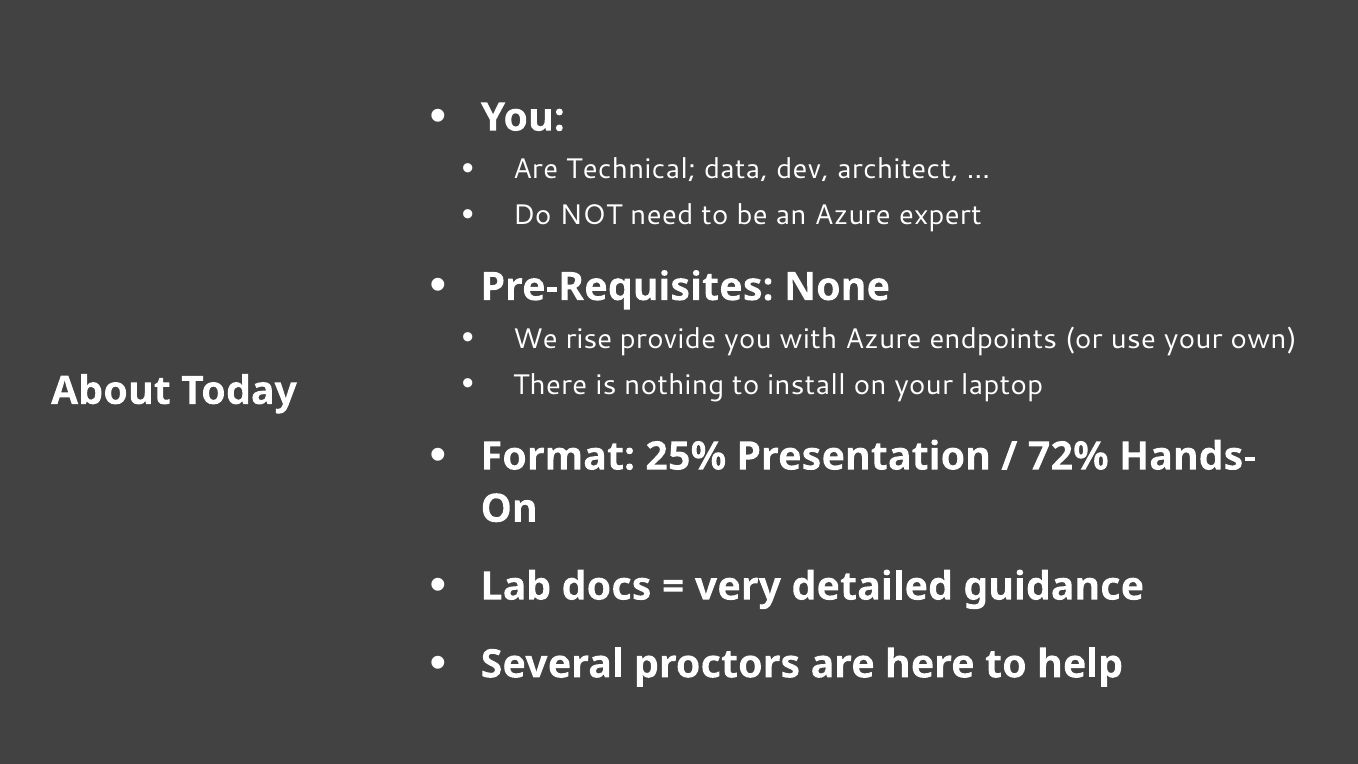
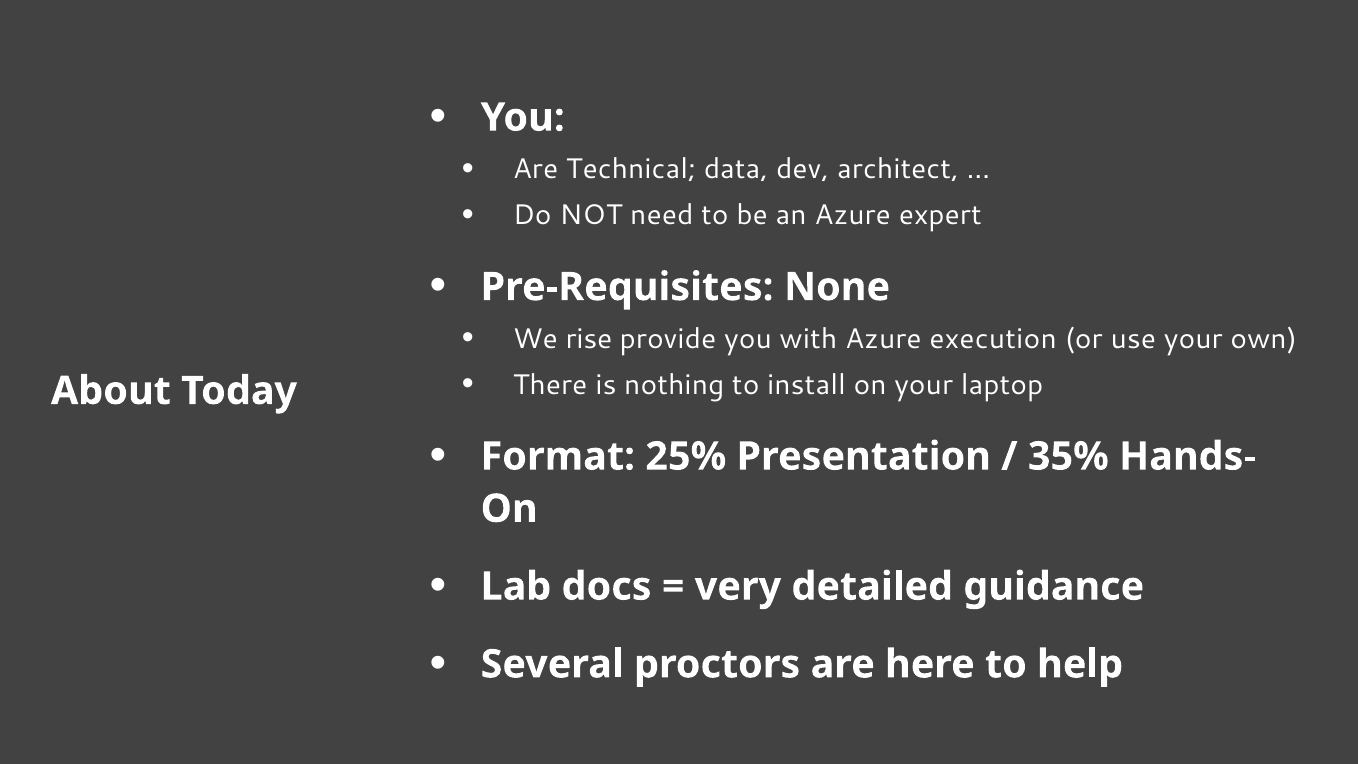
endpoints: endpoints -> execution
72%: 72% -> 35%
